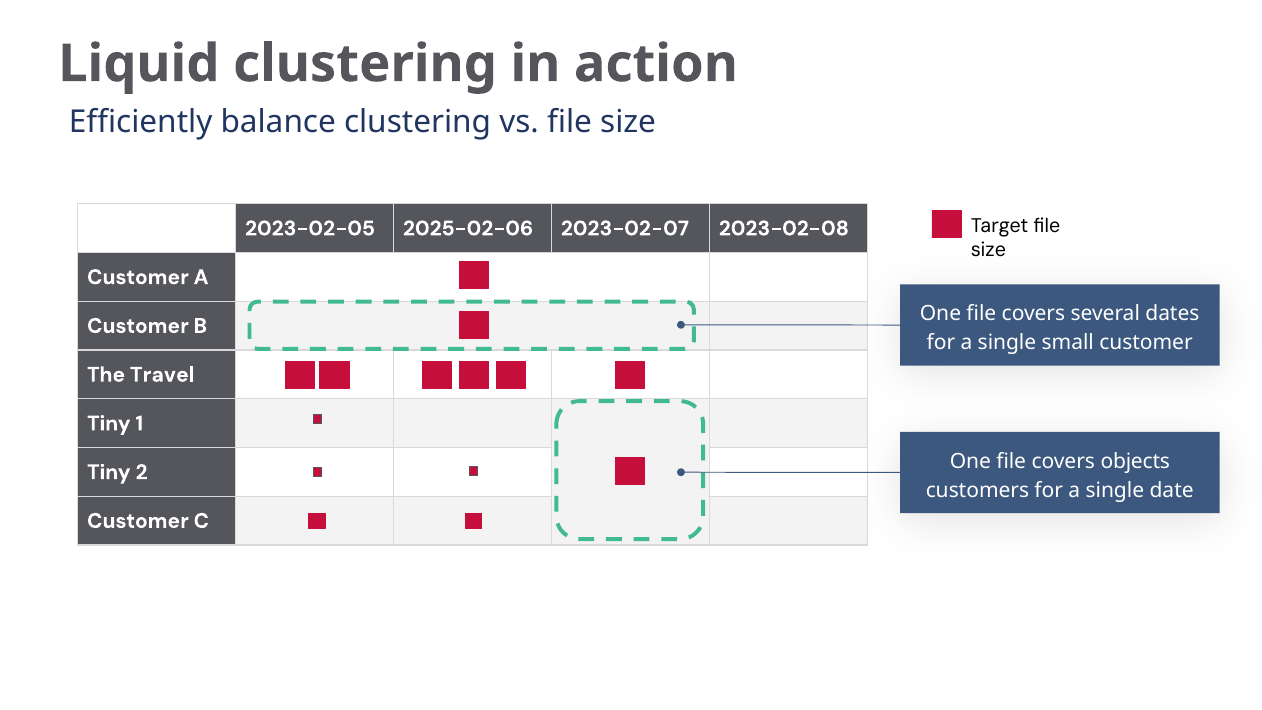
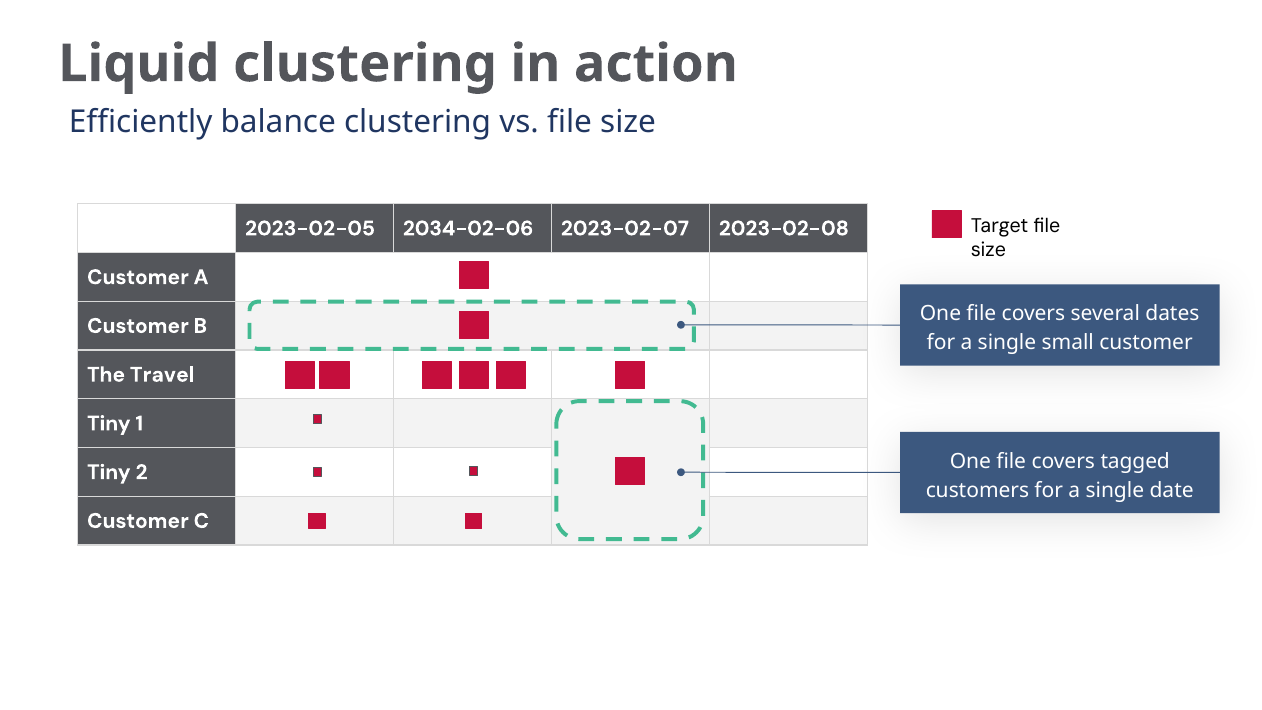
2025-02-06: 2025-02-06 -> 2034-02-06
objects: objects -> tagged
